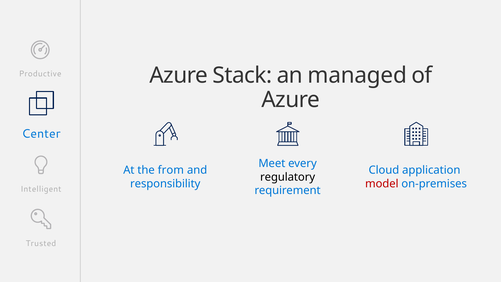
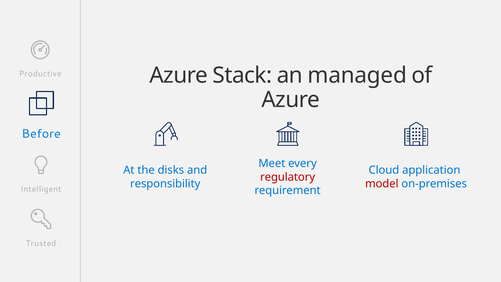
Center: Center -> Before
from: from -> disks
regulatory colour: black -> red
